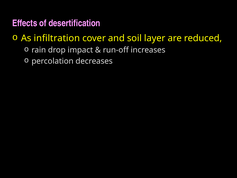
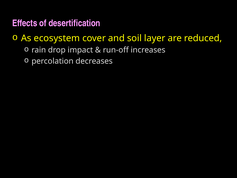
infiltration: infiltration -> ecosystem
